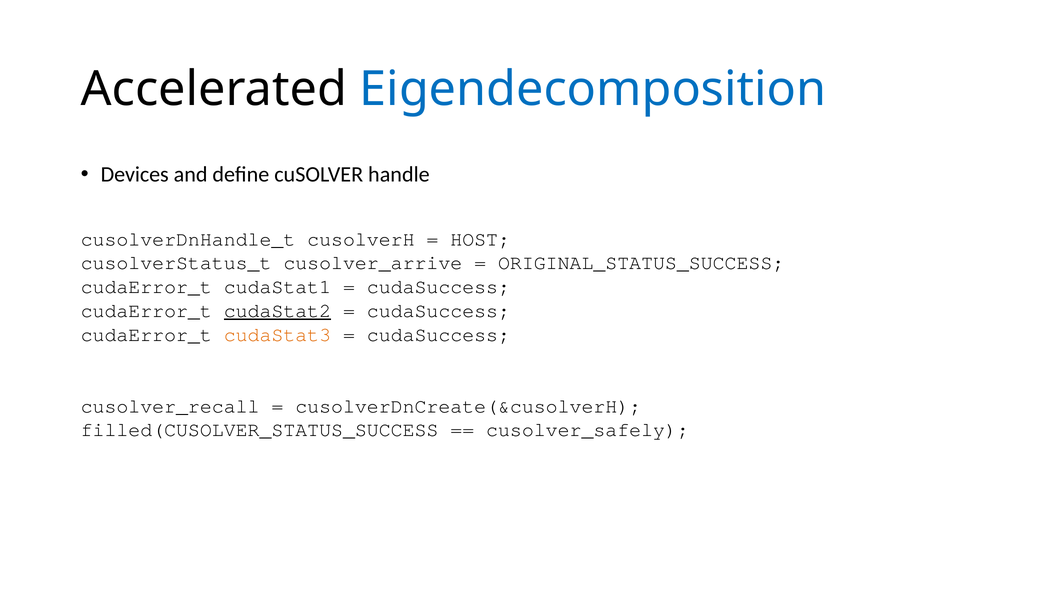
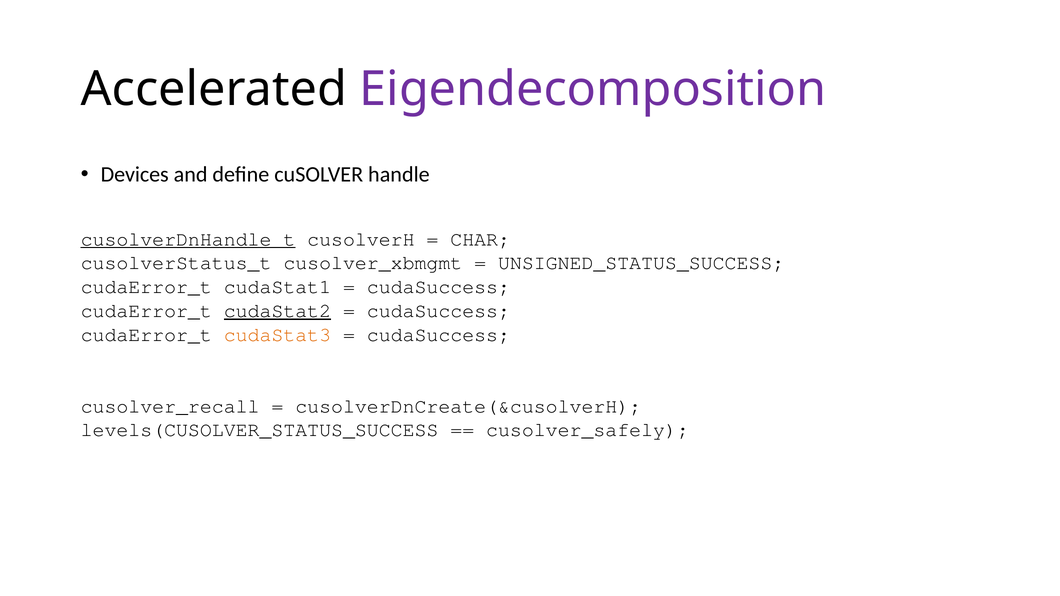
Eigendecomposition colour: blue -> purple
cusolverDnHandle_t underline: none -> present
HOST: HOST -> CHAR
cusolver_arrive: cusolver_arrive -> cusolver_xbmgmt
ORIGINAL_STATUS_SUCCESS: ORIGINAL_STATUS_SUCCESS -> UNSIGNED_STATUS_SUCCESS
filled(CUSOLVER_STATUS_SUCCESS: filled(CUSOLVER_STATUS_SUCCESS -> levels(CUSOLVER_STATUS_SUCCESS
